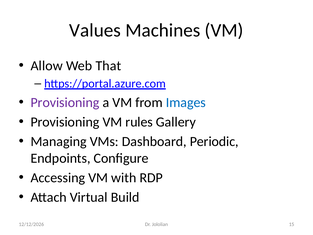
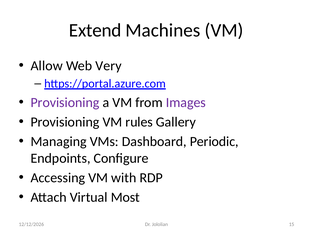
Values: Values -> Extend
That: That -> Very
Images colour: blue -> purple
Build: Build -> Most
